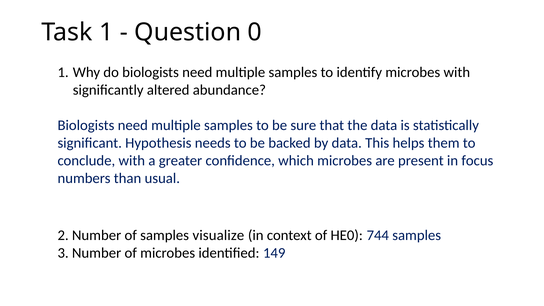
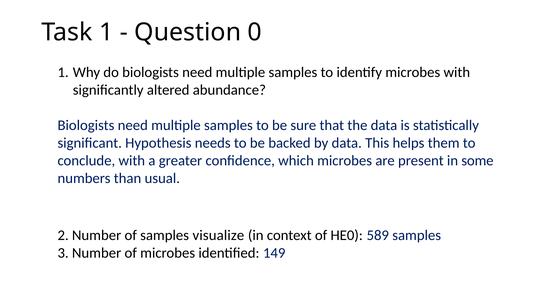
focus: focus -> some
744: 744 -> 589
